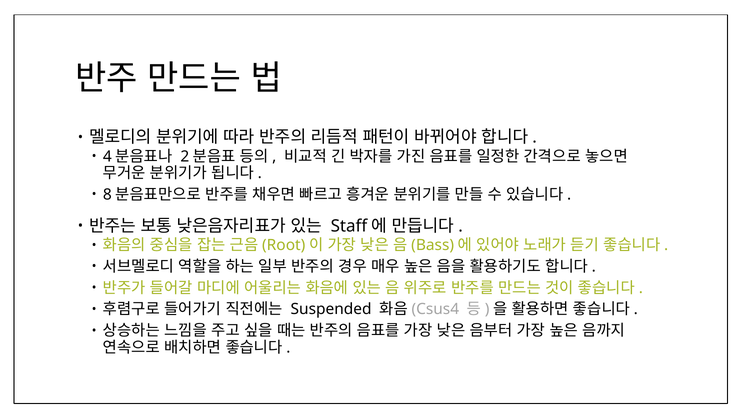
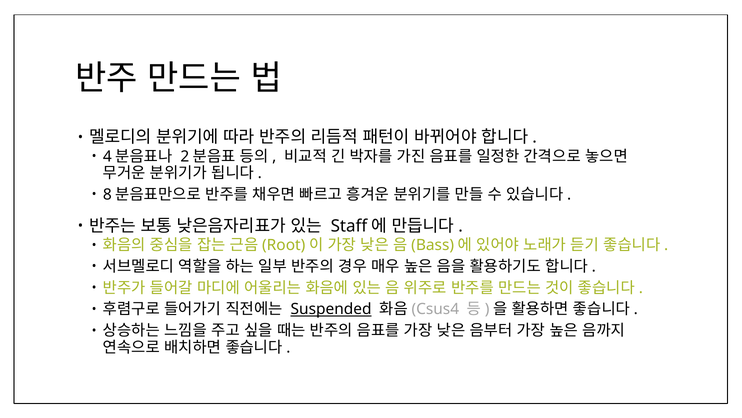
Suspended underline: none -> present
